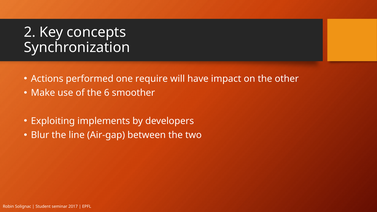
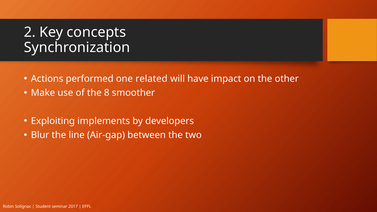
require: require -> related
6: 6 -> 8
